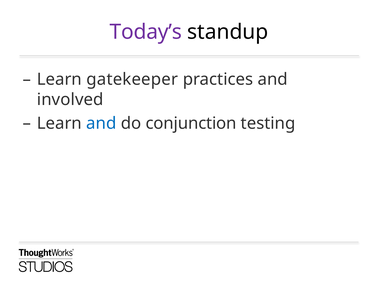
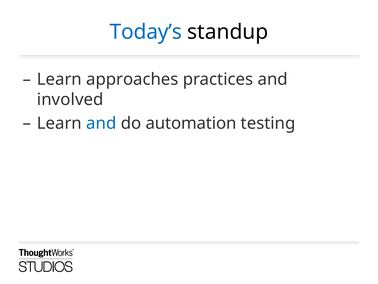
Today’s colour: purple -> blue
gatekeeper: gatekeeper -> approaches
conjunction: conjunction -> automation
